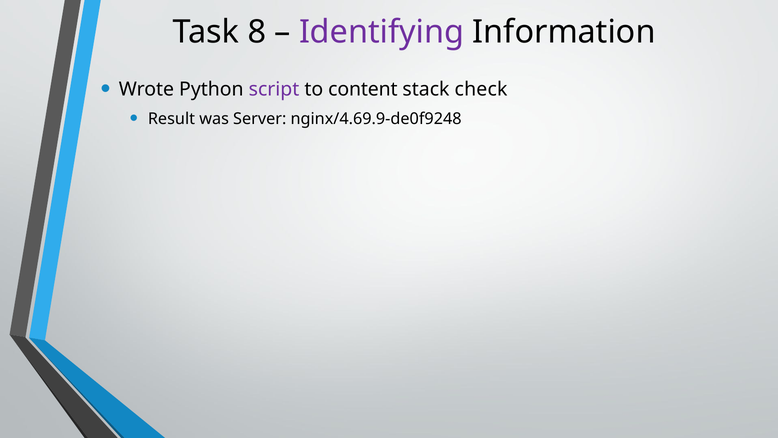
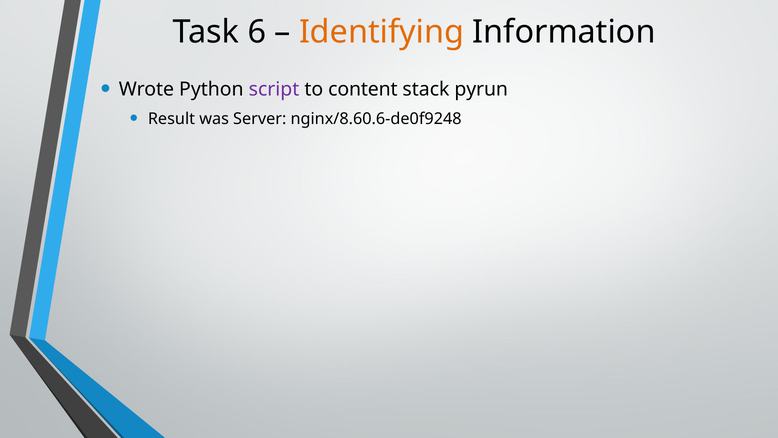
8: 8 -> 6
Identifying colour: purple -> orange
check: check -> pyrun
nginx/4.69.9-de0f9248: nginx/4.69.9-de0f9248 -> nginx/8.60.6-de0f9248
